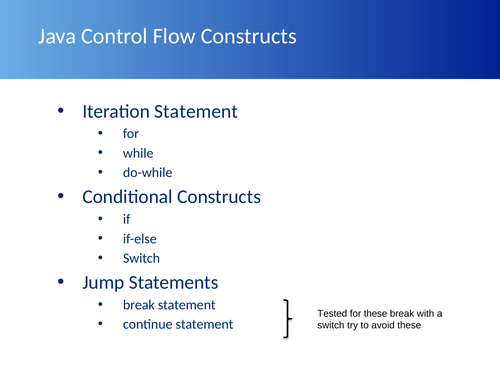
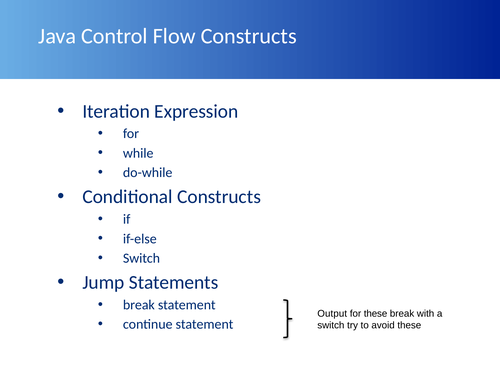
Iteration Statement: Statement -> Expression
Tested: Tested -> Output
